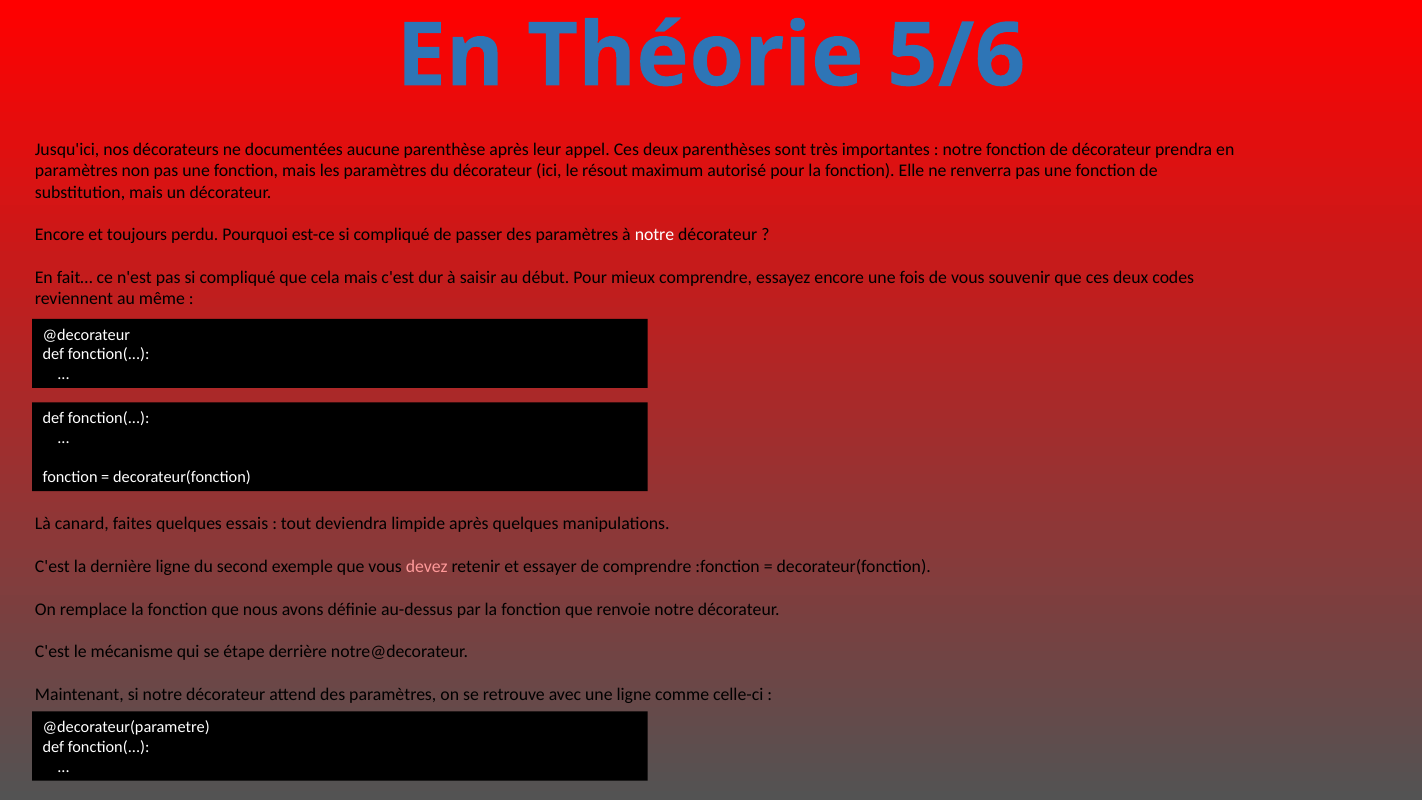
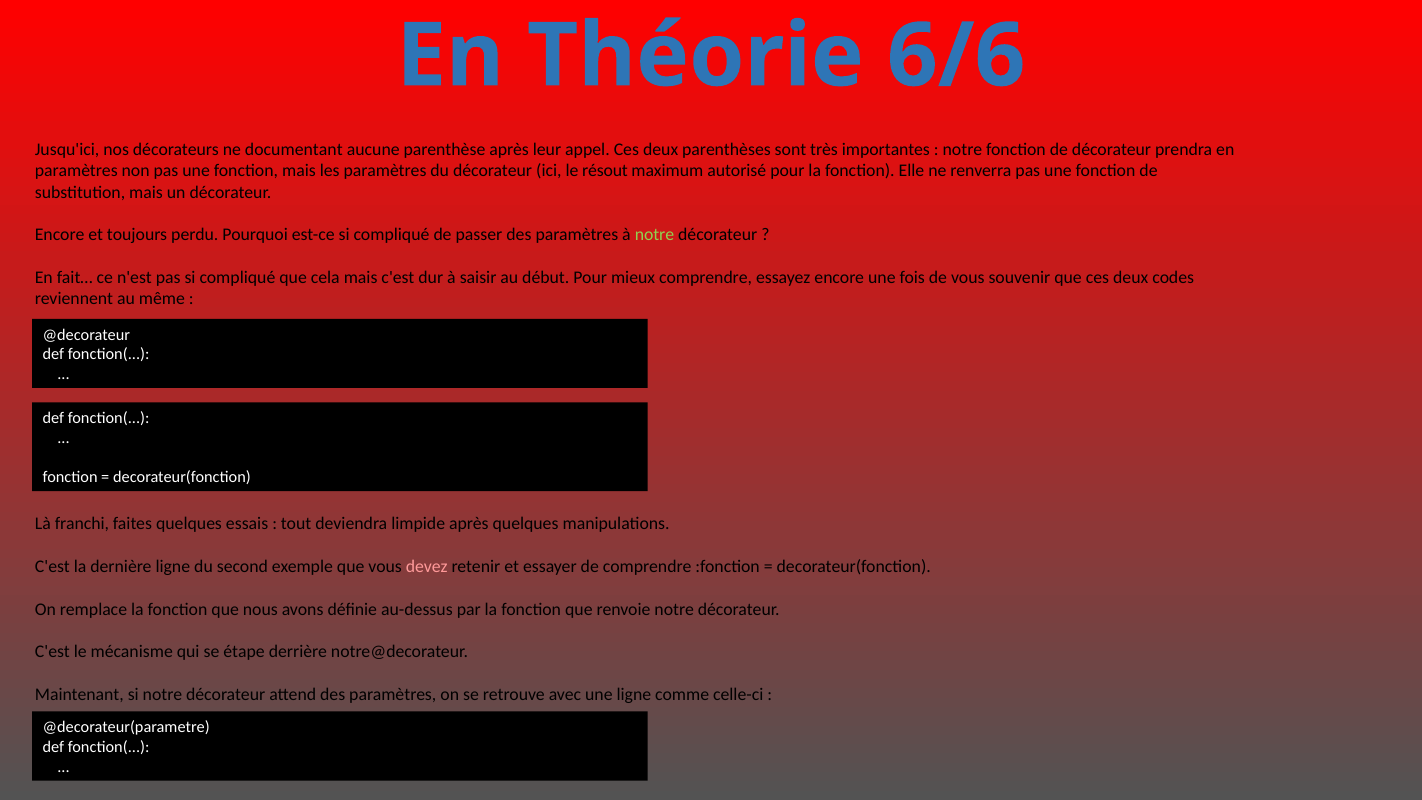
5/6: 5/6 -> 6/6
documentées: documentées -> documentant
notre at (654, 235) colour: white -> light green
canard: canard -> franchi
